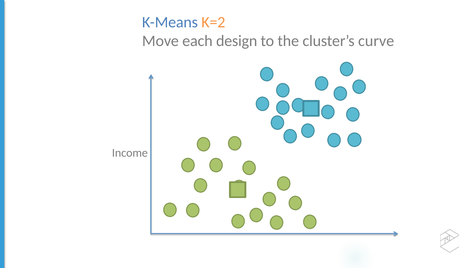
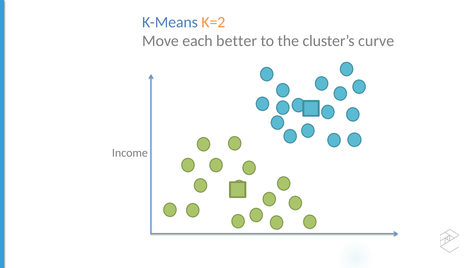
design: design -> better
